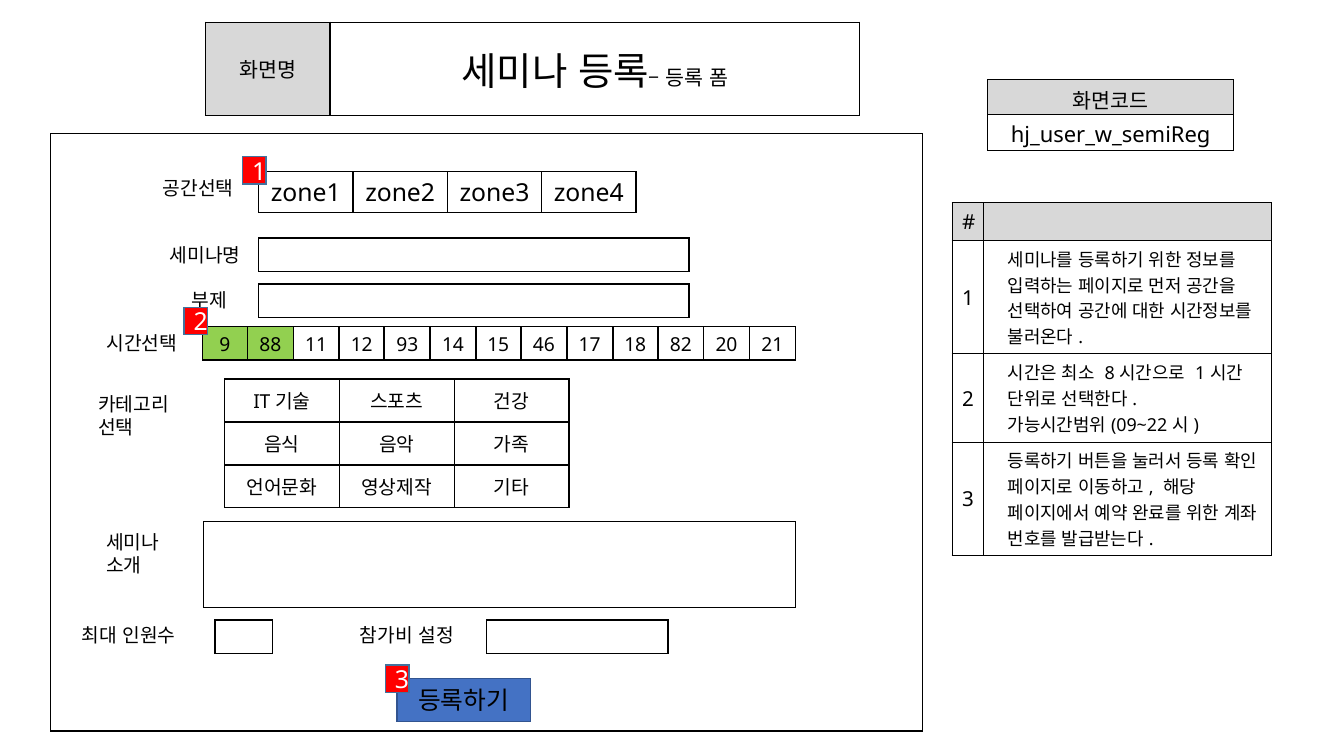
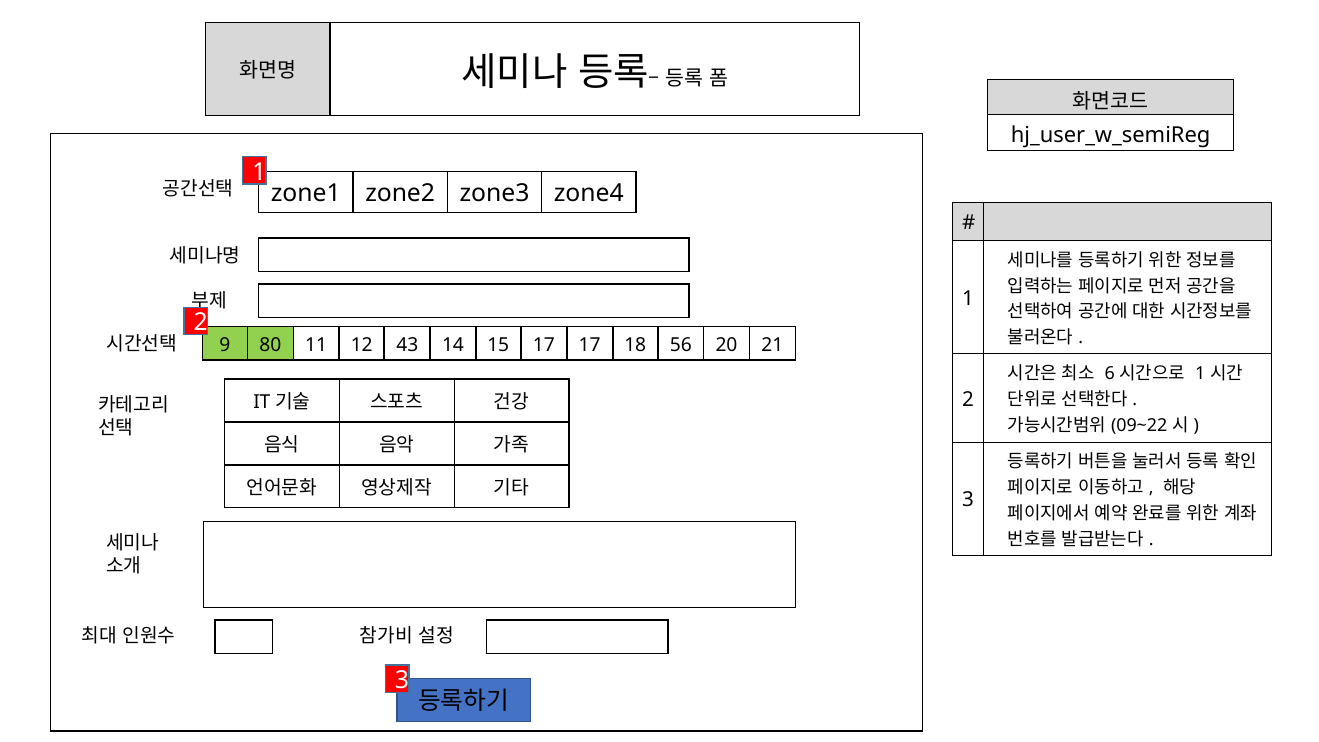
88: 88 -> 80
93: 93 -> 43
15 46: 46 -> 17
82: 82 -> 56
8: 8 -> 6
